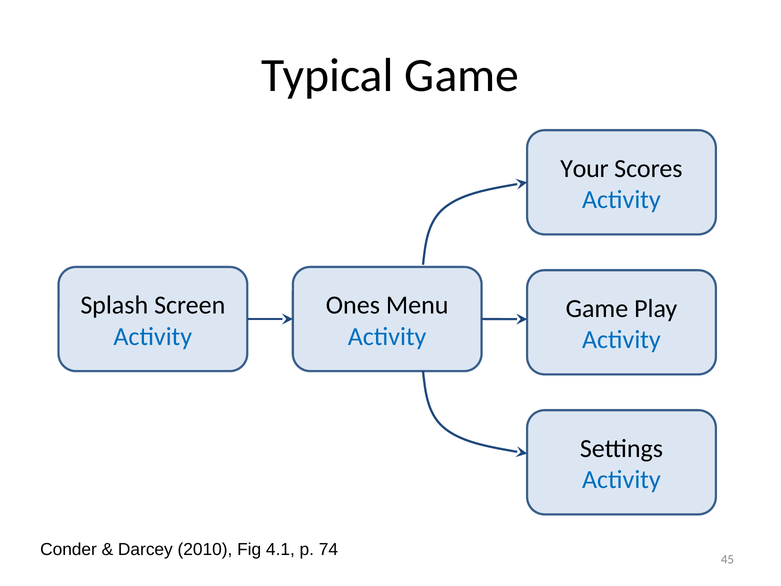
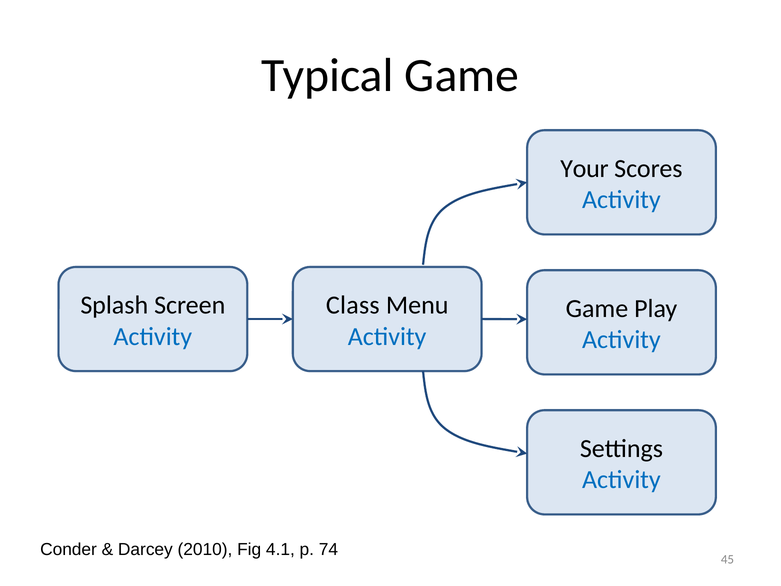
Ones: Ones -> Class
